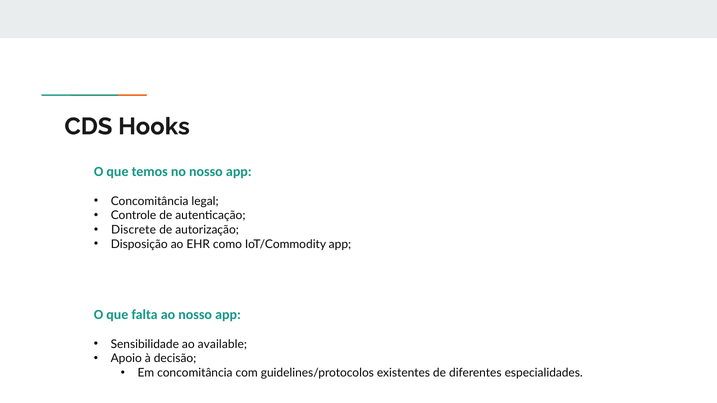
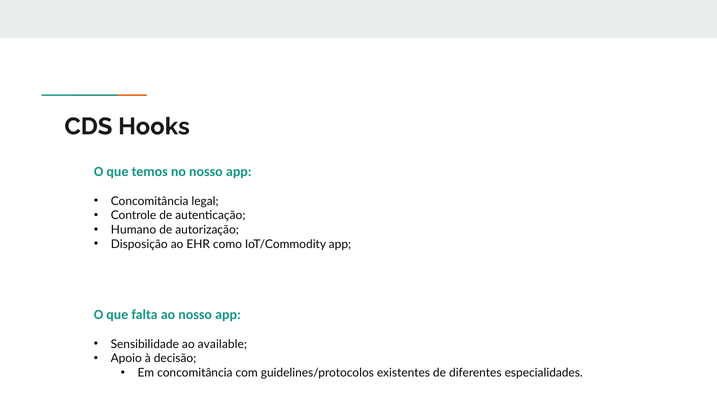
Discrete: Discrete -> Humano
